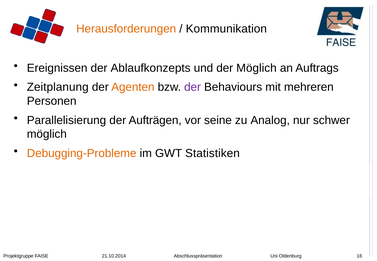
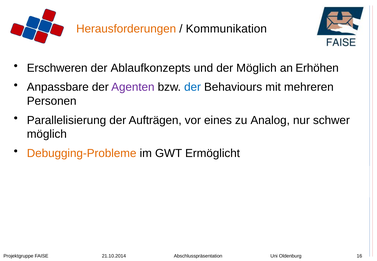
Ereignissen: Ereignissen -> Erschweren
Auftrags: Auftrags -> Erhöhen
Zeitplanung: Zeitplanung -> Anpassbare
Agenten colour: orange -> purple
der at (193, 87) colour: purple -> blue
seine: seine -> eines
Statistiken: Statistiken -> Ermöglicht
